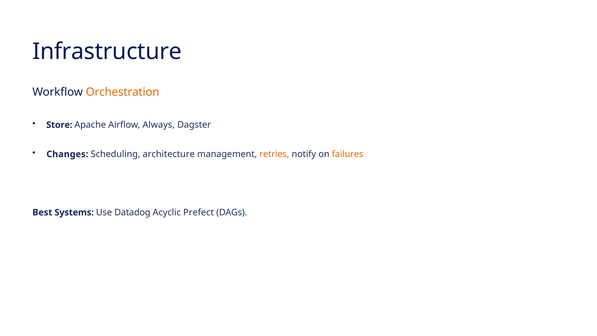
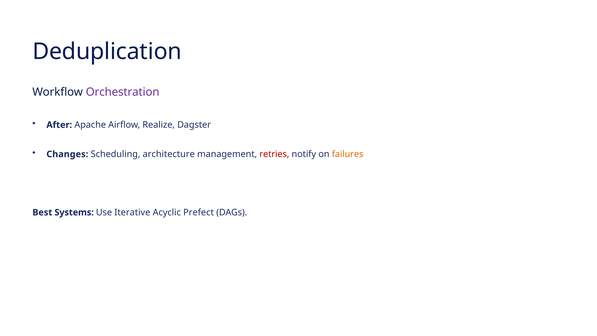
Infrastructure: Infrastructure -> Deduplication
Orchestration colour: orange -> purple
Store: Store -> After
Always: Always -> Realize
retries colour: orange -> red
Datadog: Datadog -> Iterative
